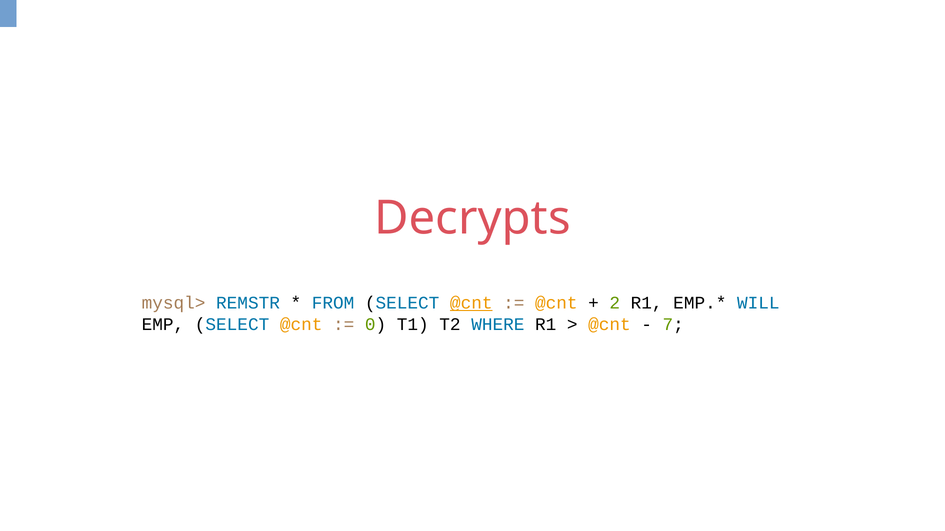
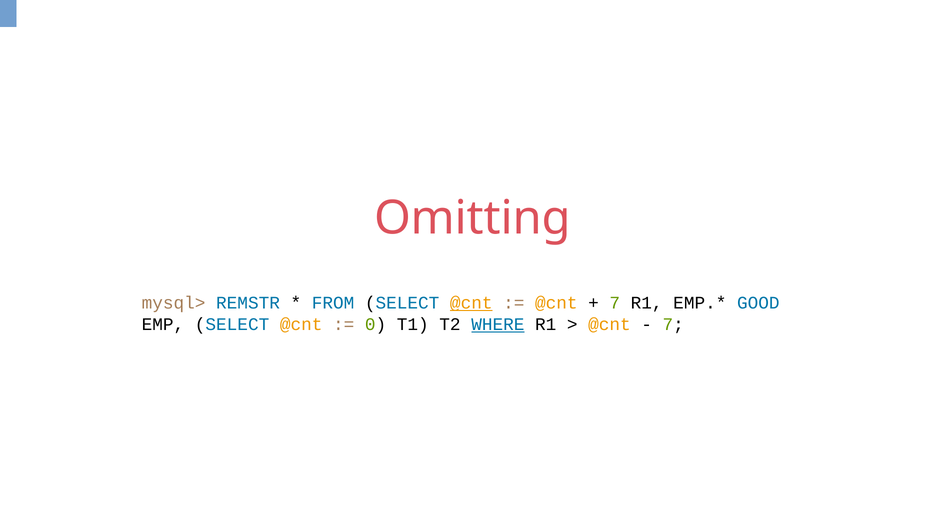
Decrypts: Decrypts -> Omitting
2 at (615, 303): 2 -> 7
WILL: WILL -> GOOD
WHERE underline: none -> present
